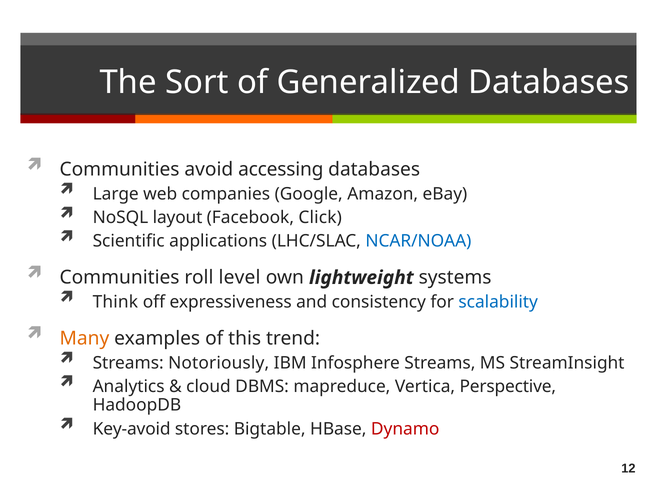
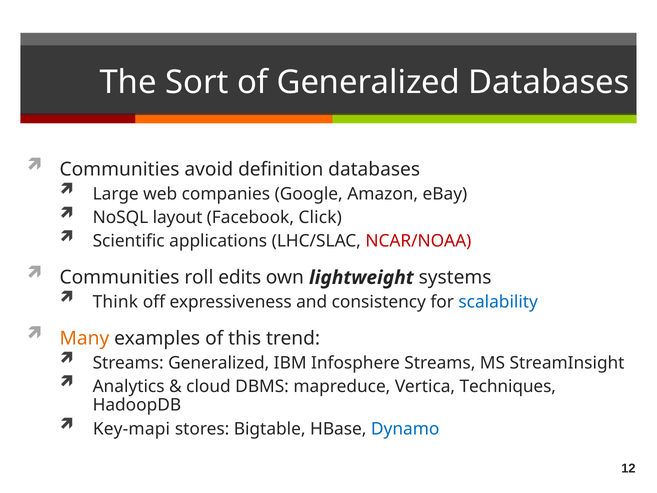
accessing: accessing -> definition
NCAR/NOAA colour: blue -> red
level: level -> edits
Streams Notoriously: Notoriously -> Generalized
Perspective: Perspective -> Techniques
Key-avoid: Key-avoid -> Key-mapi
Dynamo colour: red -> blue
